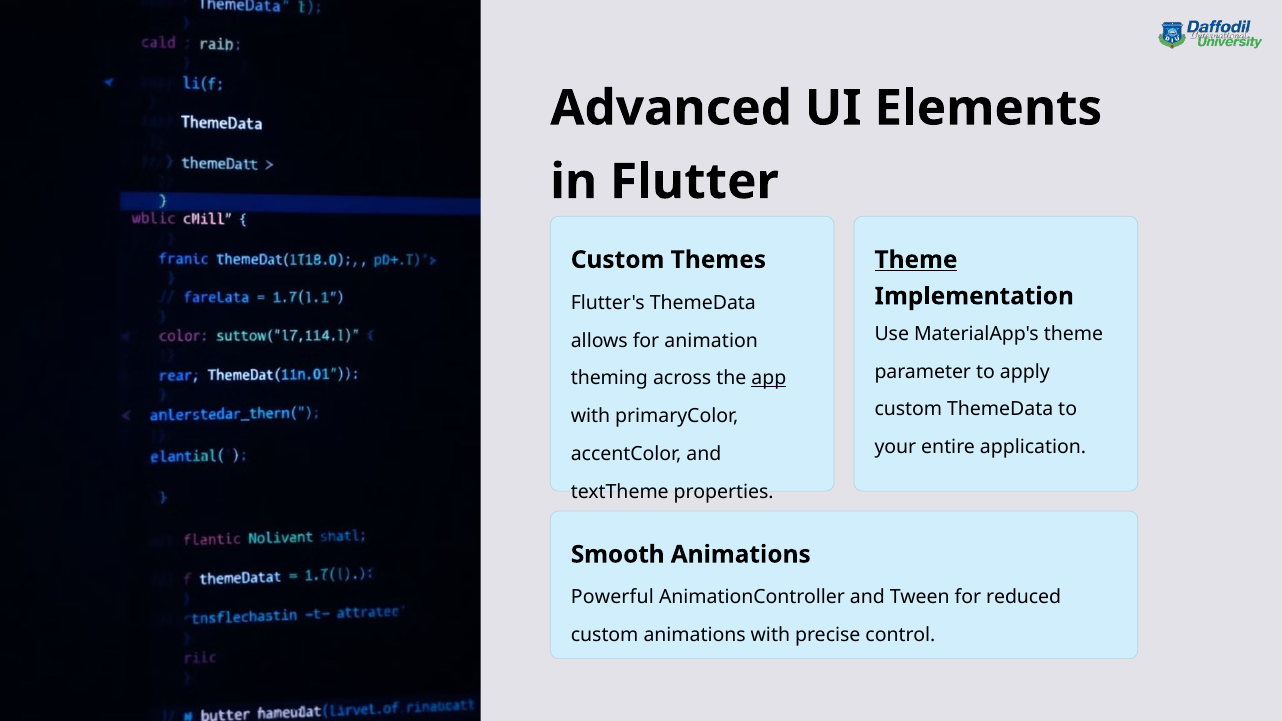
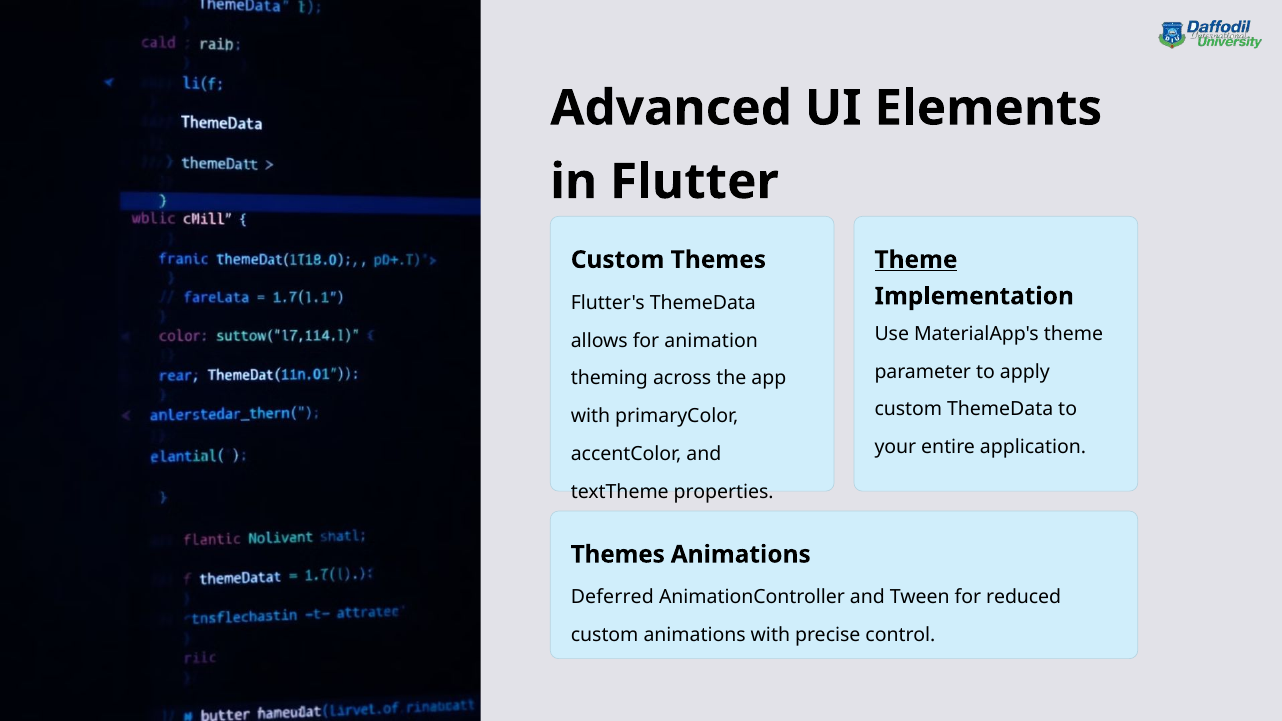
app underline: present -> none
Smooth at (618, 555): Smooth -> Themes
Powerful: Powerful -> Deferred
